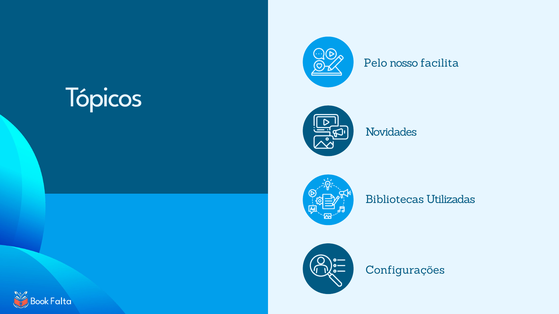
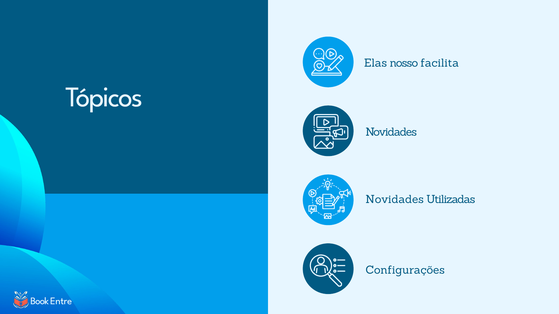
Pelo: Pelo -> Elas
Bibliotecas at (395, 200): Bibliotecas -> Novidades
Falta: Falta -> Entre
